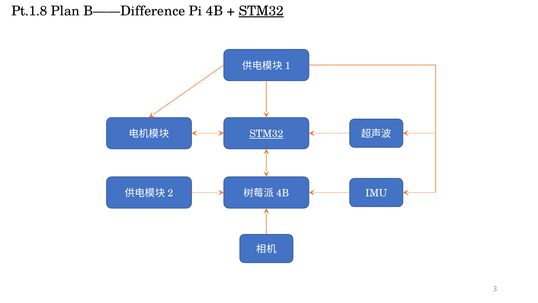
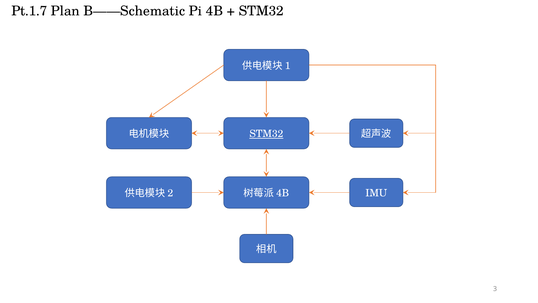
Pt.1.8: Pt.1.8 -> Pt.1.7
B——Difference: B——Difference -> B——Schematic
STM32 at (261, 11) underline: present -> none
